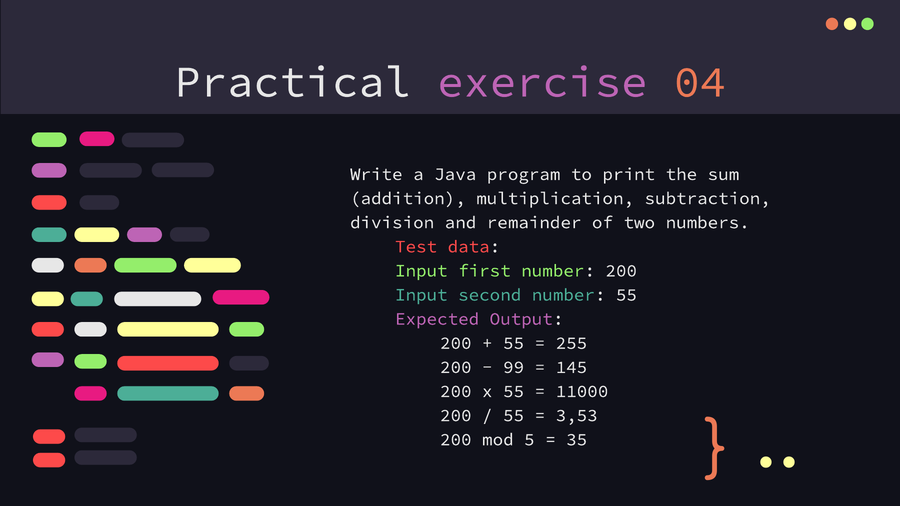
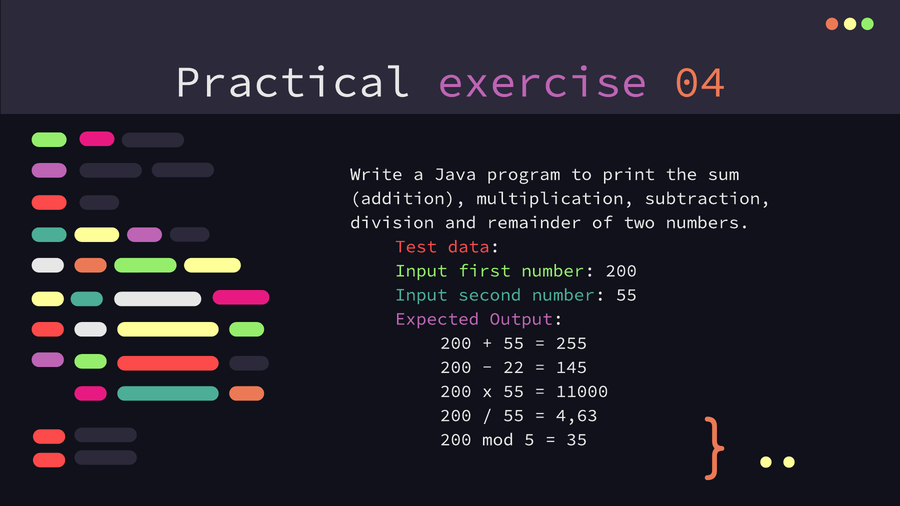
99: 99 -> 22
3,53: 3,53 -> 4,63
